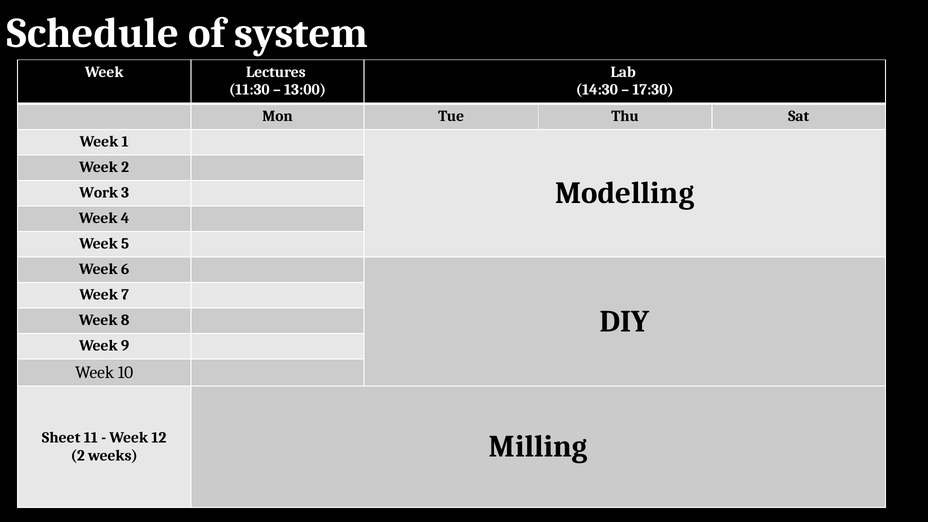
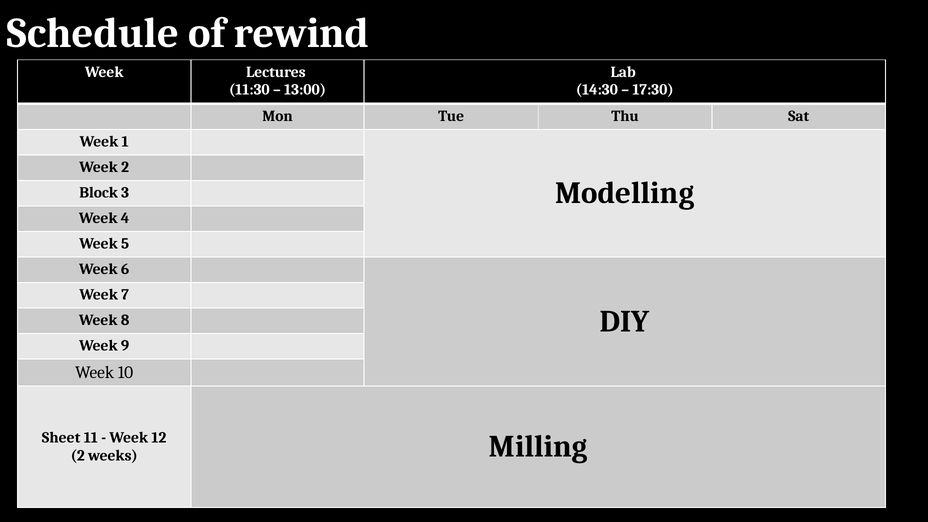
system: system -> rewind
Work: Work -> Block
